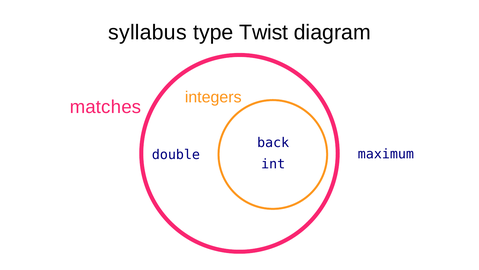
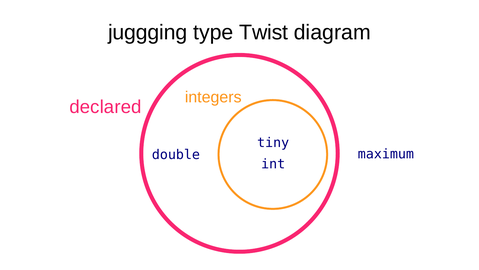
syllabus: syllabus -> juggging
matches: matches -> declared
back: back -> tiny
